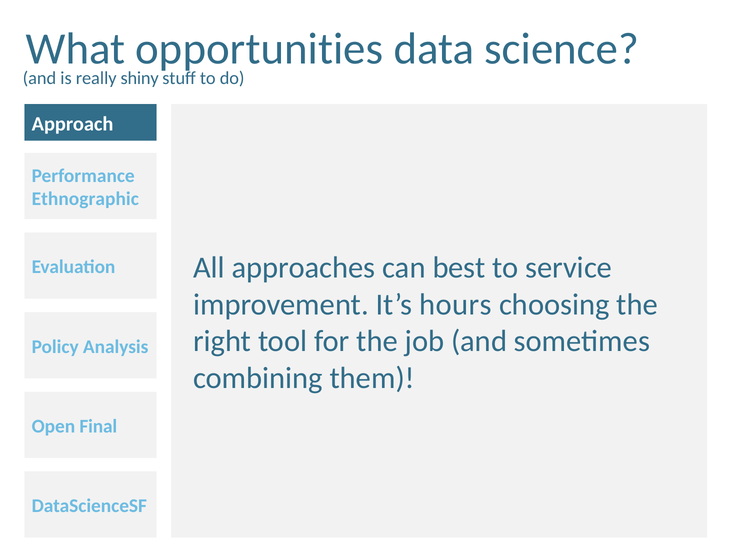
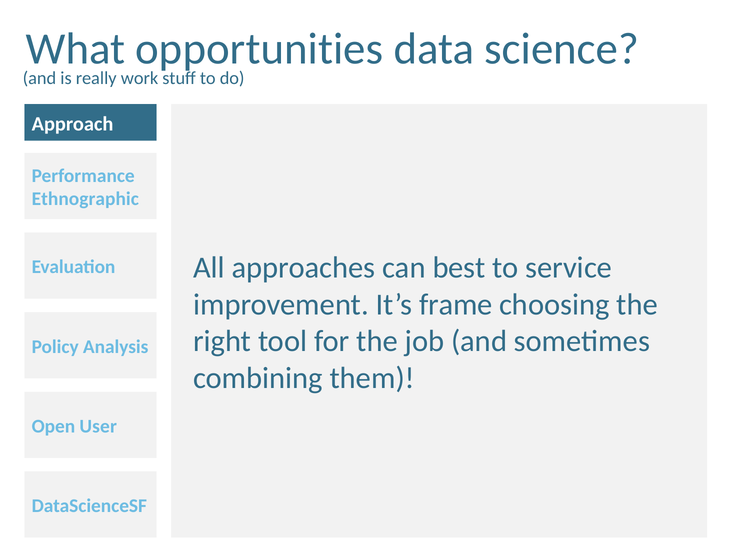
shiny: shiny -> work
hours: hours -> frame
Final: Final -> User
